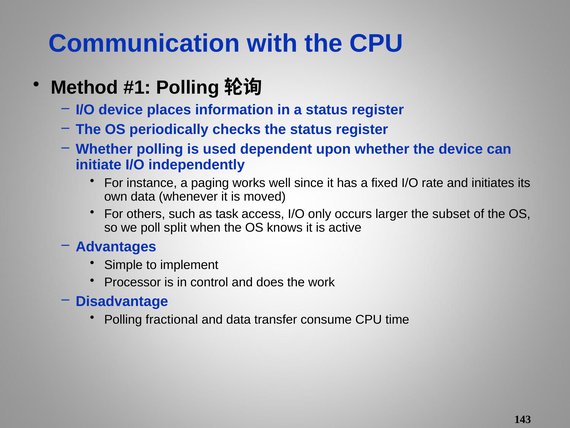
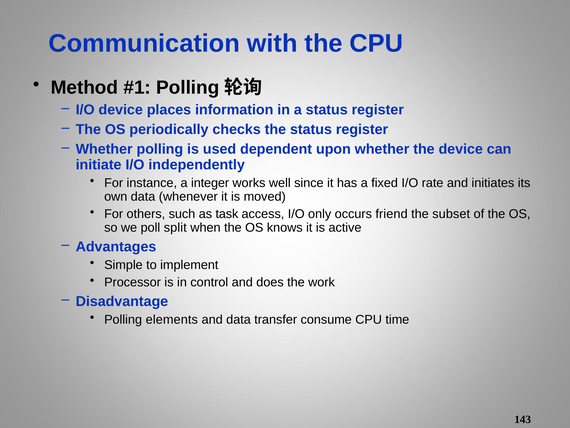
paging: paging -> integer
larger: larger -> friend
fractional: fractional -> elements
